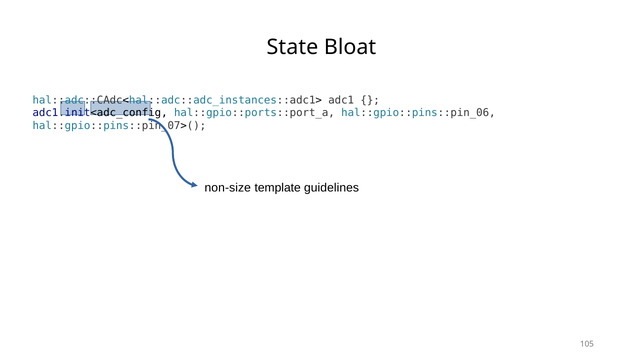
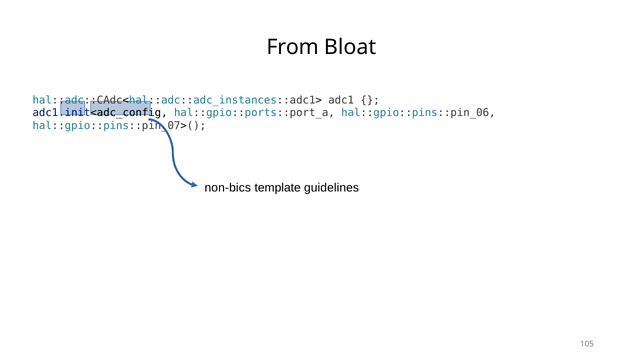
State: State -> From
non-size: non-size -> non-bics
